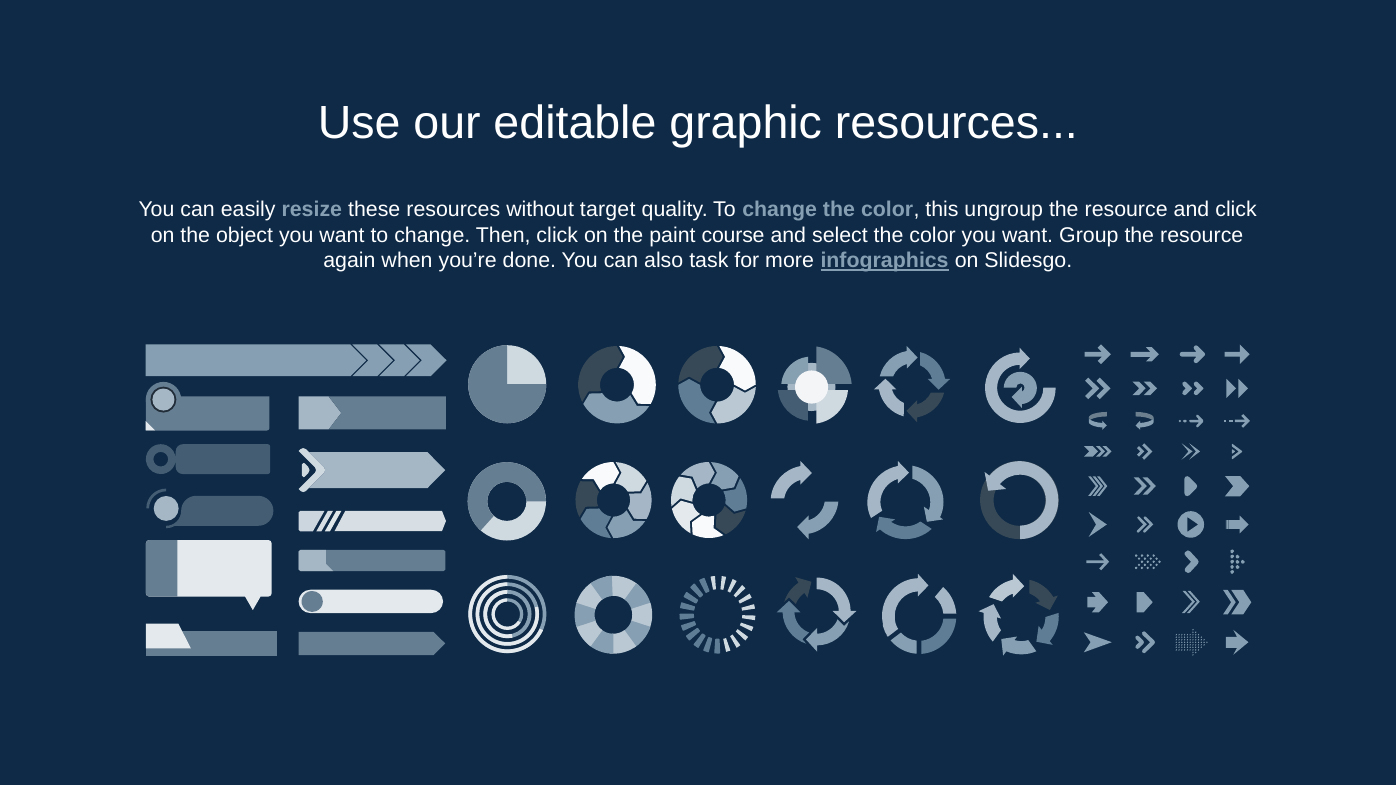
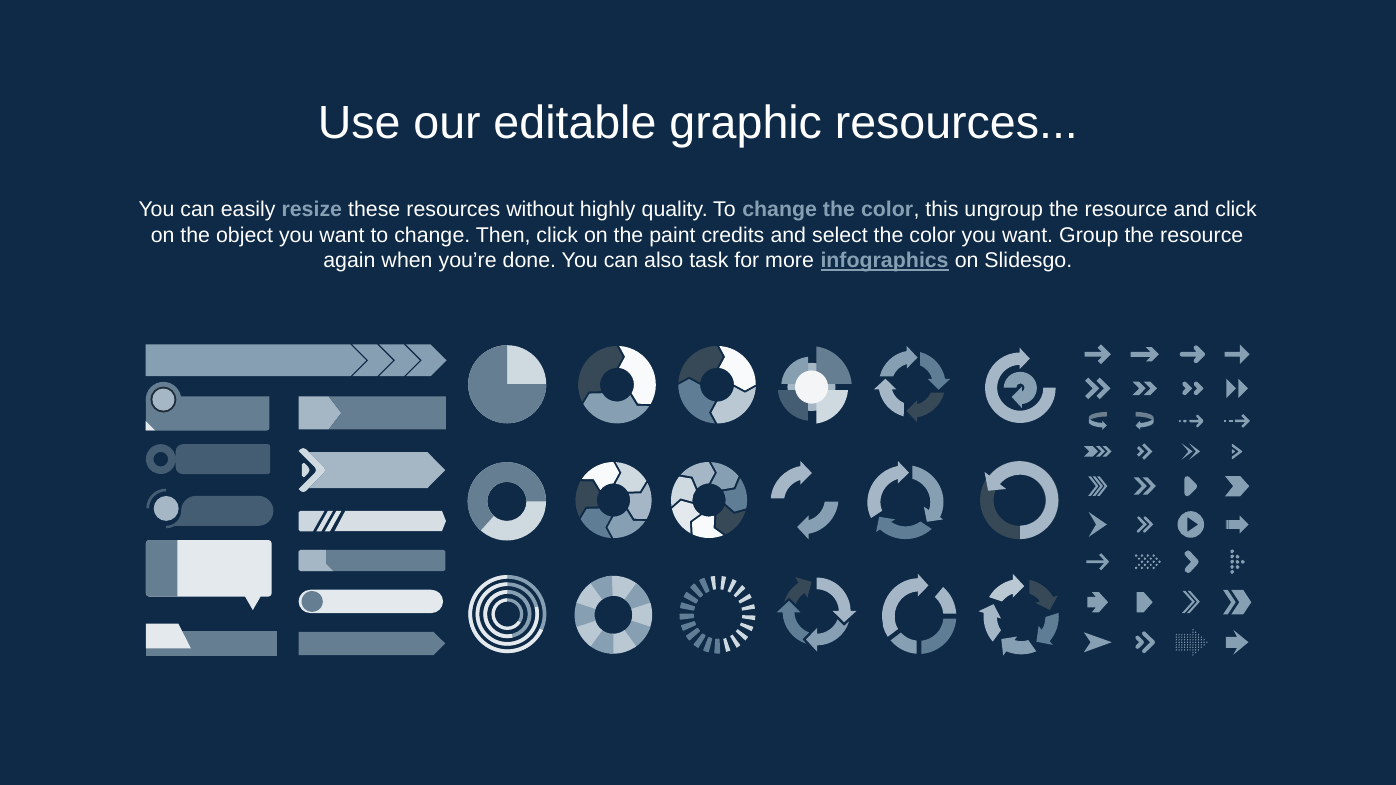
target: target -> highly
course: course -> credits
